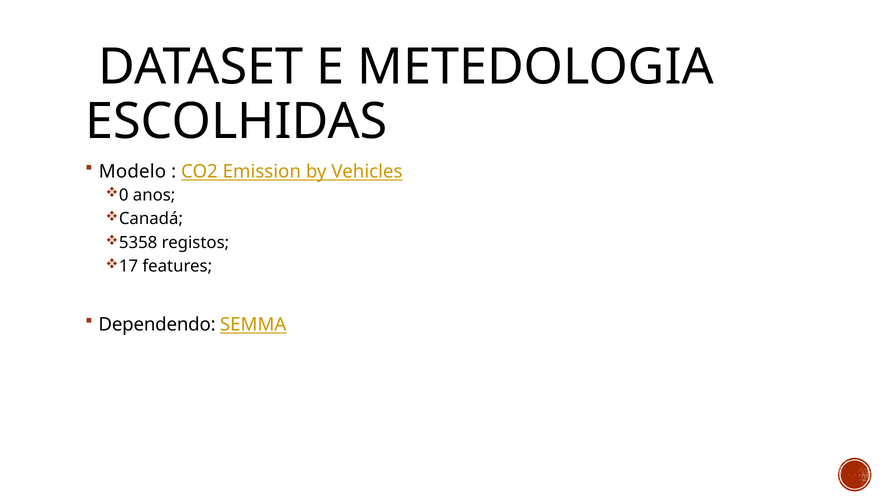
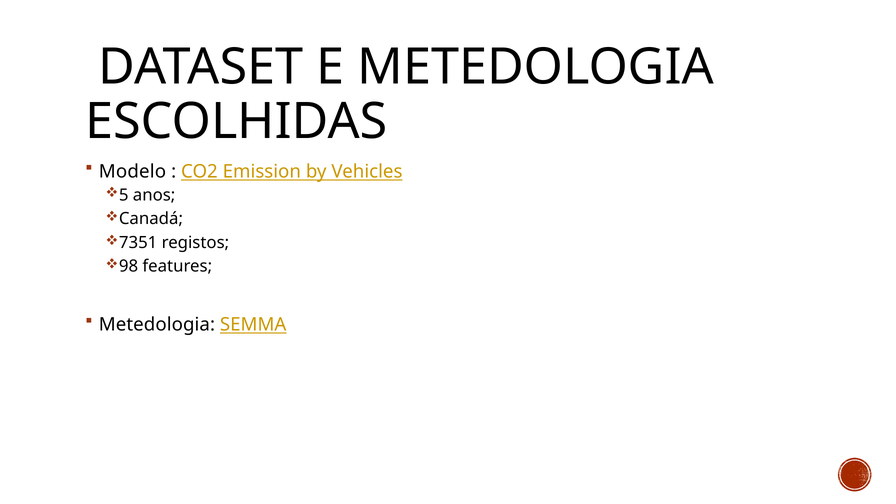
0: 0 -> 5
5358: 5358 -> 7351
17: 17 -> 98
Dependendo at (157, 324): Dependendo -> Metedologia
